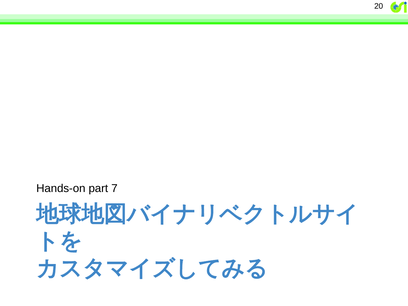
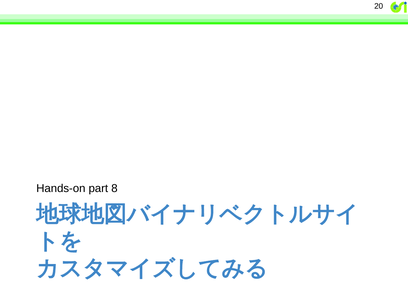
7: 7 -> 8
